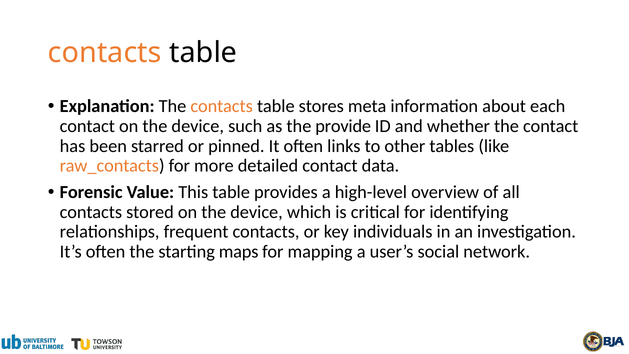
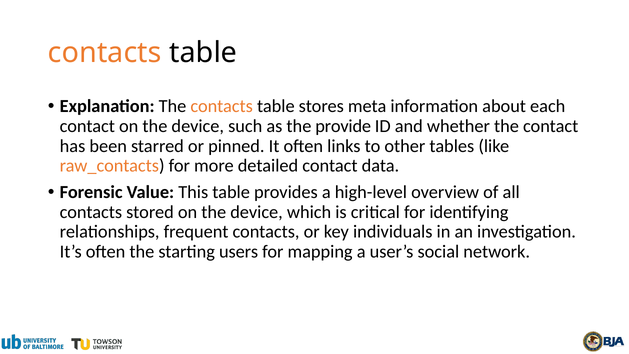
maps: maps -> users
